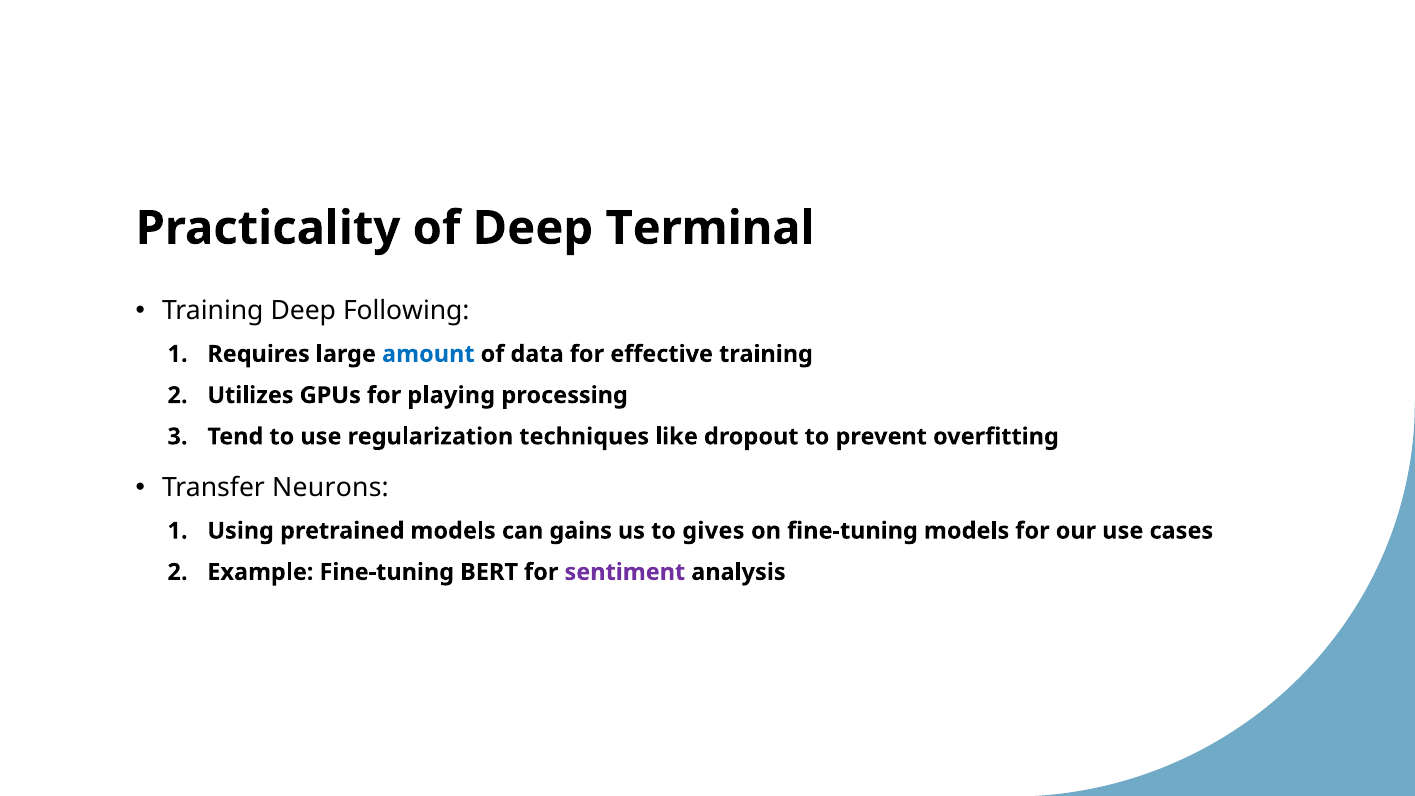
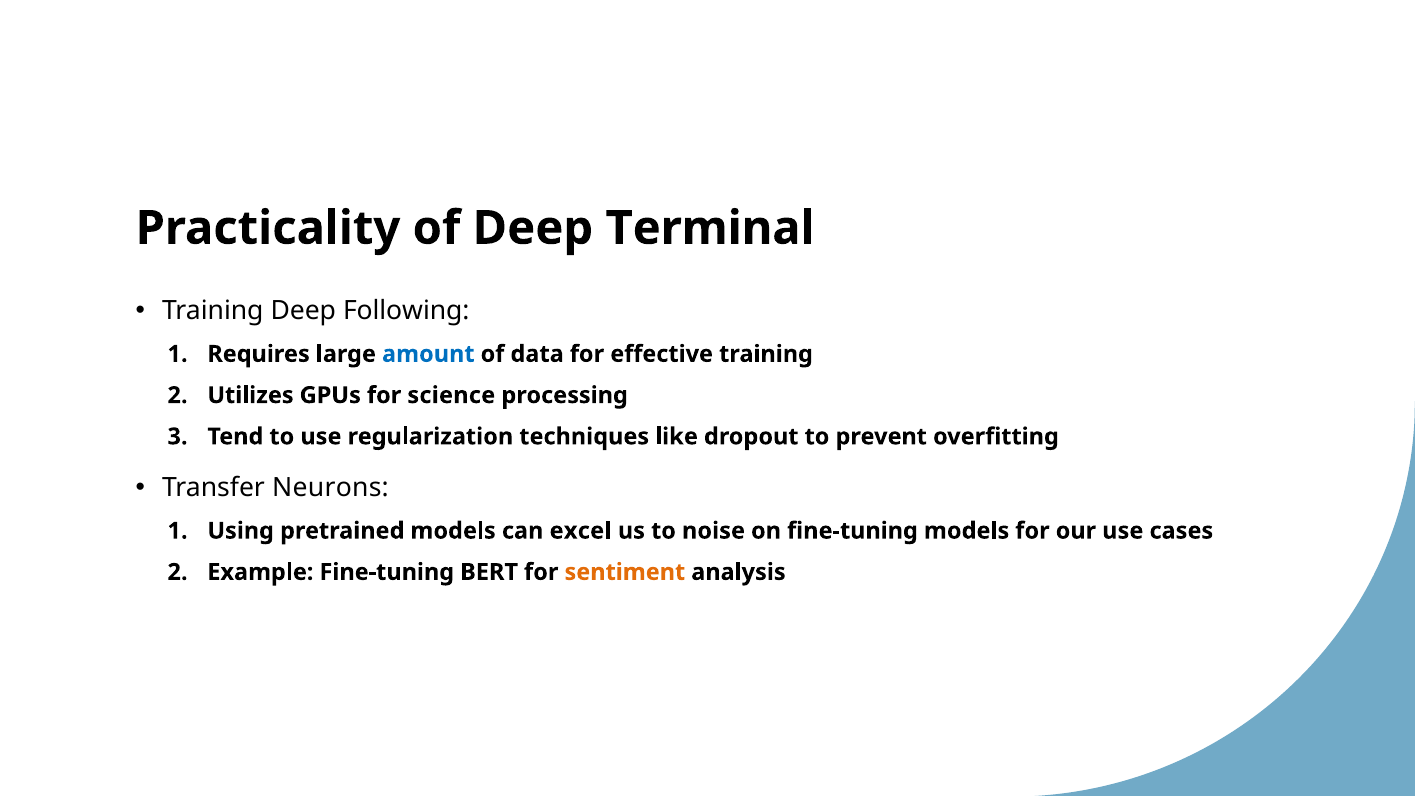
playing: playing -> science
gains: gains -> excel
gives: gives -> noise
sentiment colour: purple -> orange
